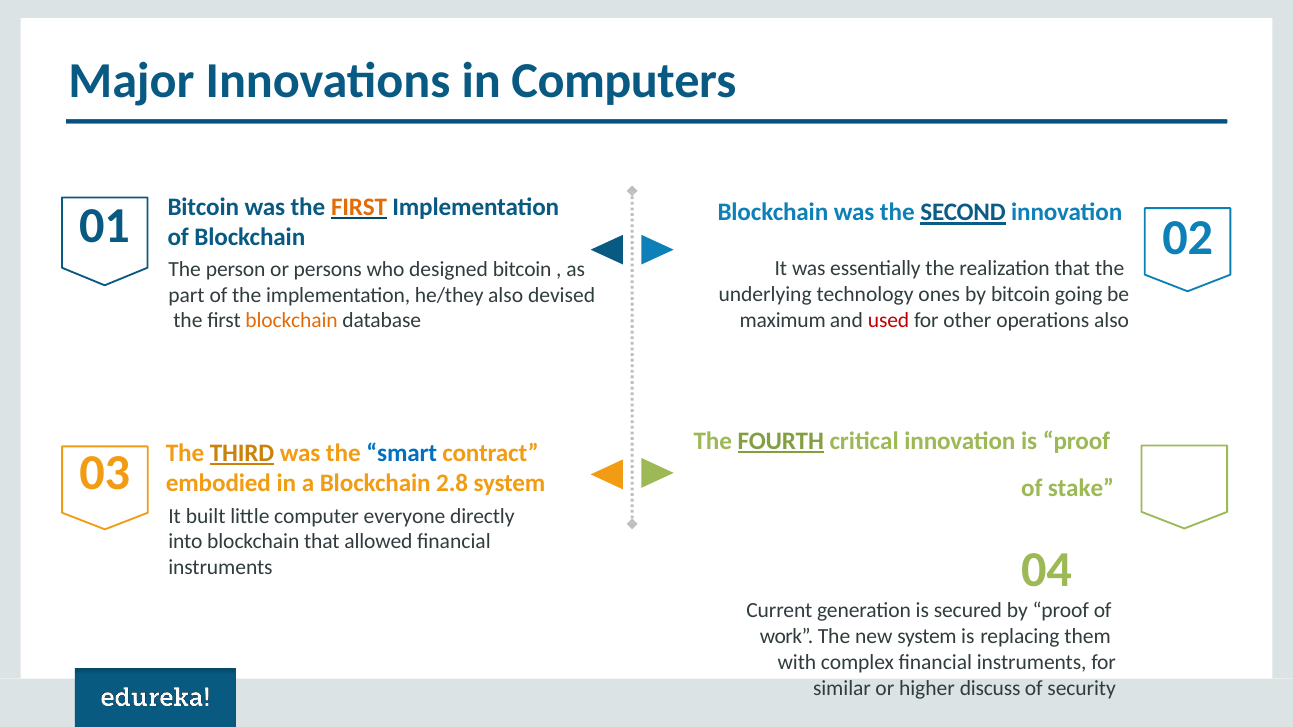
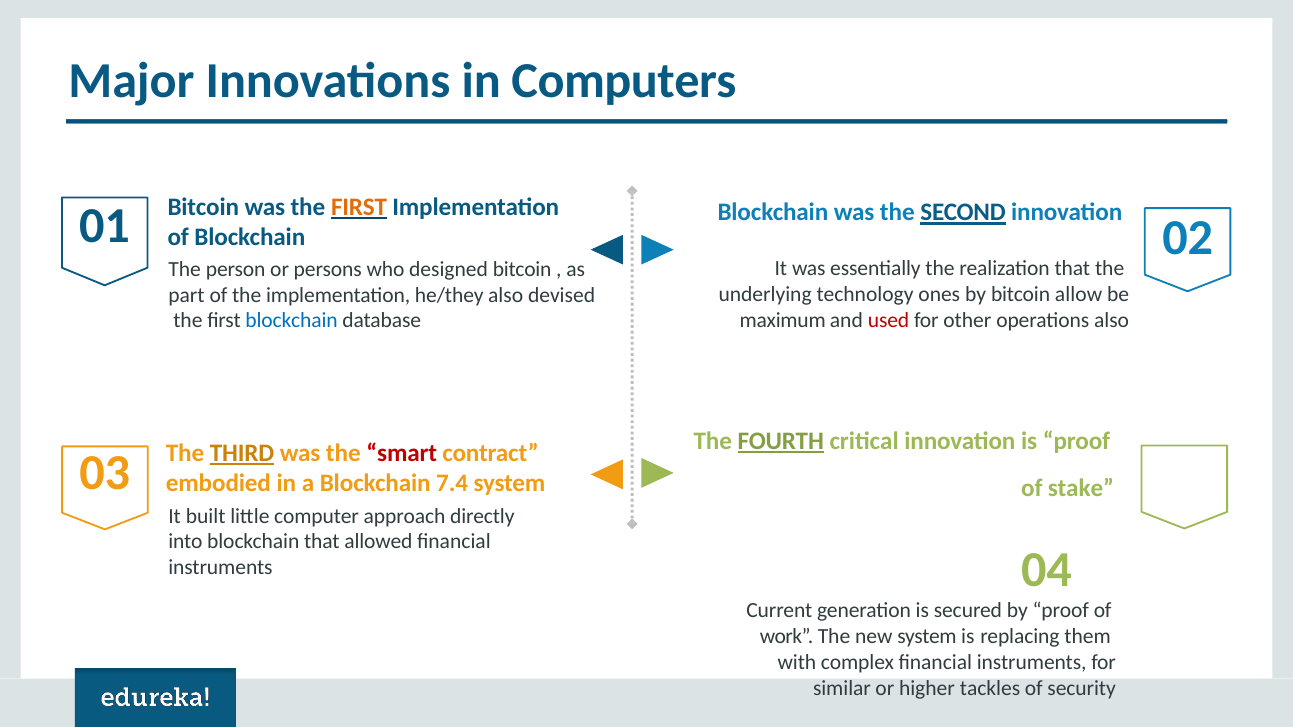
going: going -> allow
blockchain at (292, 321) colour: orange -> blue
smart colour: blue -> red
2.8: 2.8 -> 7.4
everyone: everyone -> approach
discuss: discuss -> tackles
